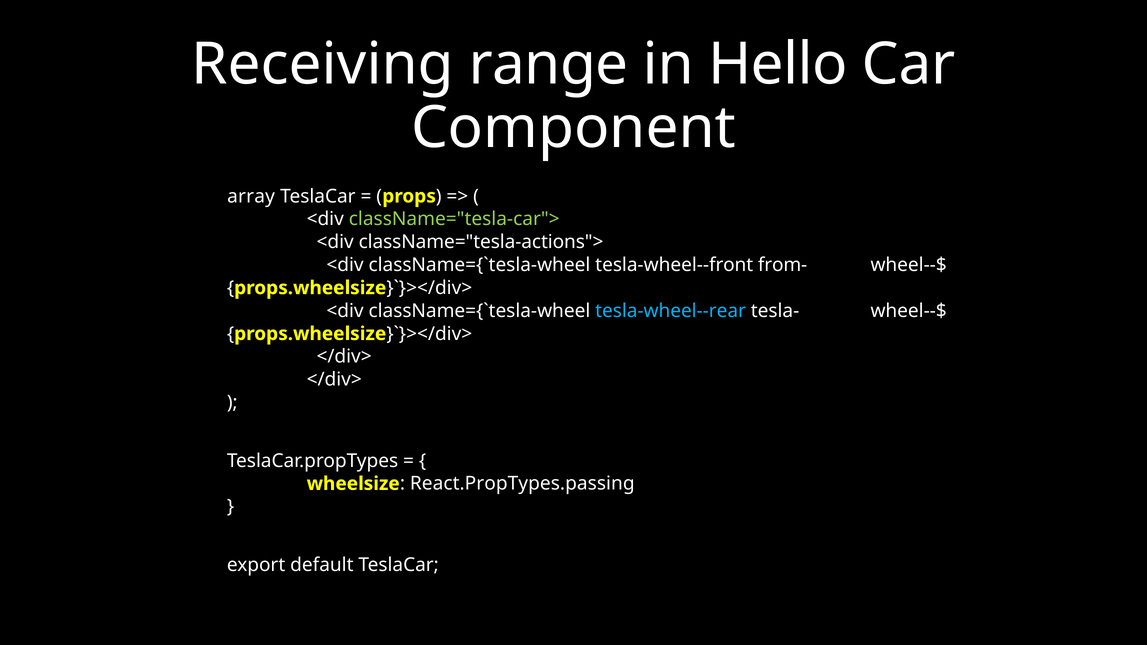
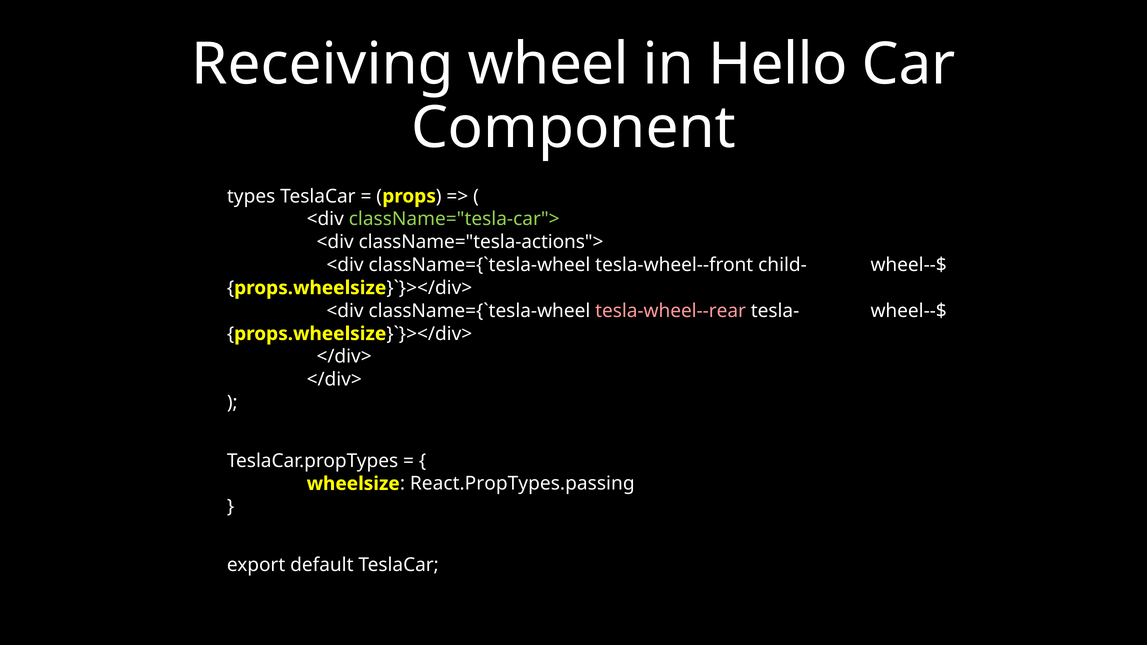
range: range -> wheel
array: array -> types
from-: from- -> child-
tesla-wheel--rear colour: light blue -> pink
